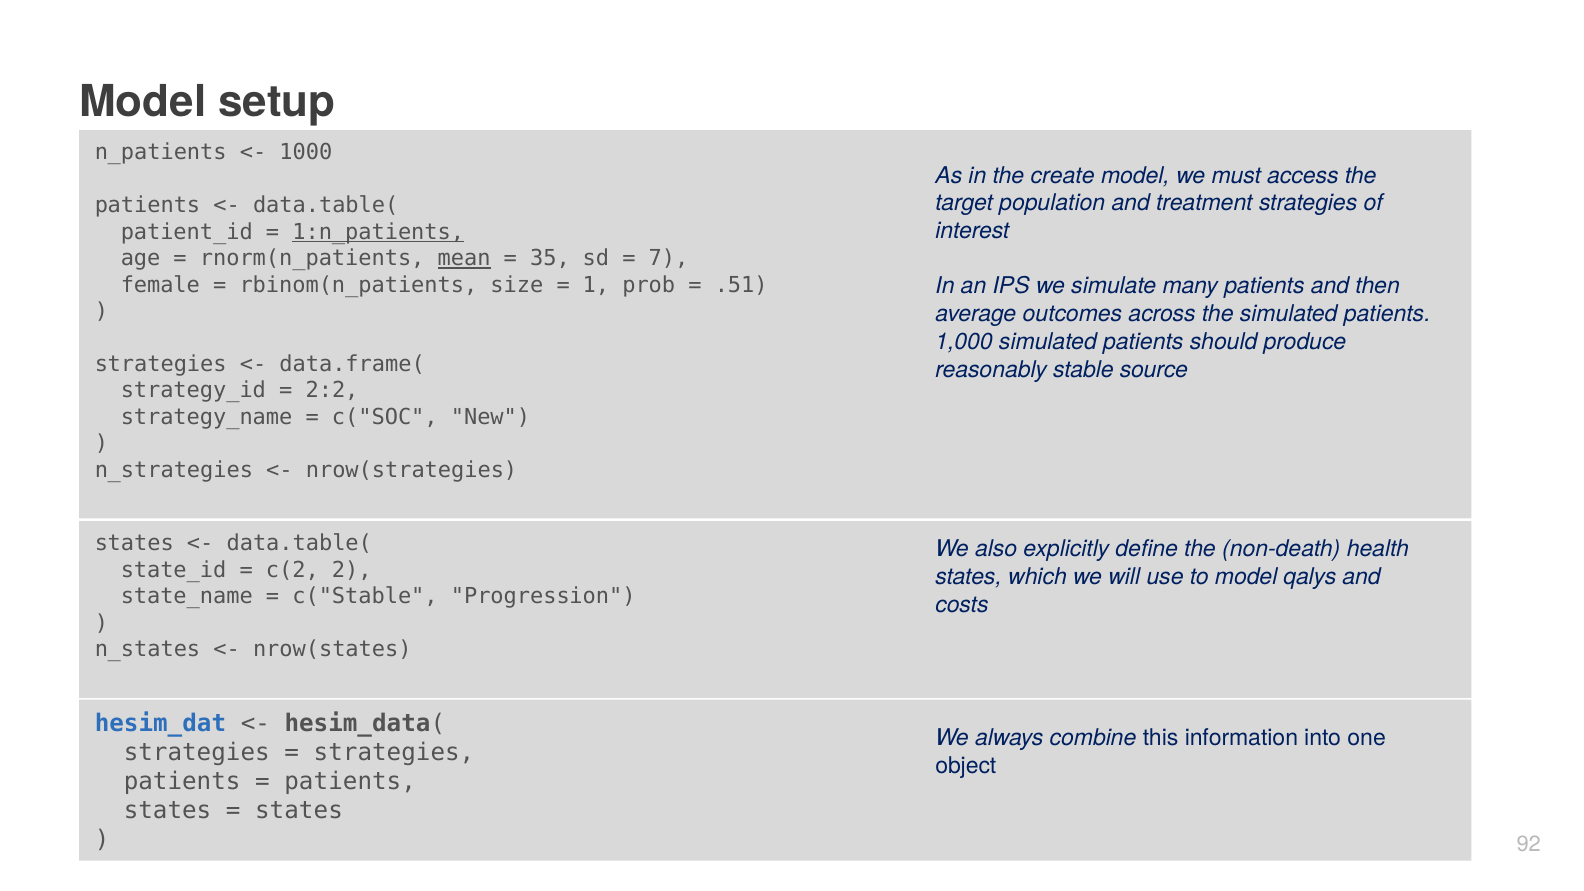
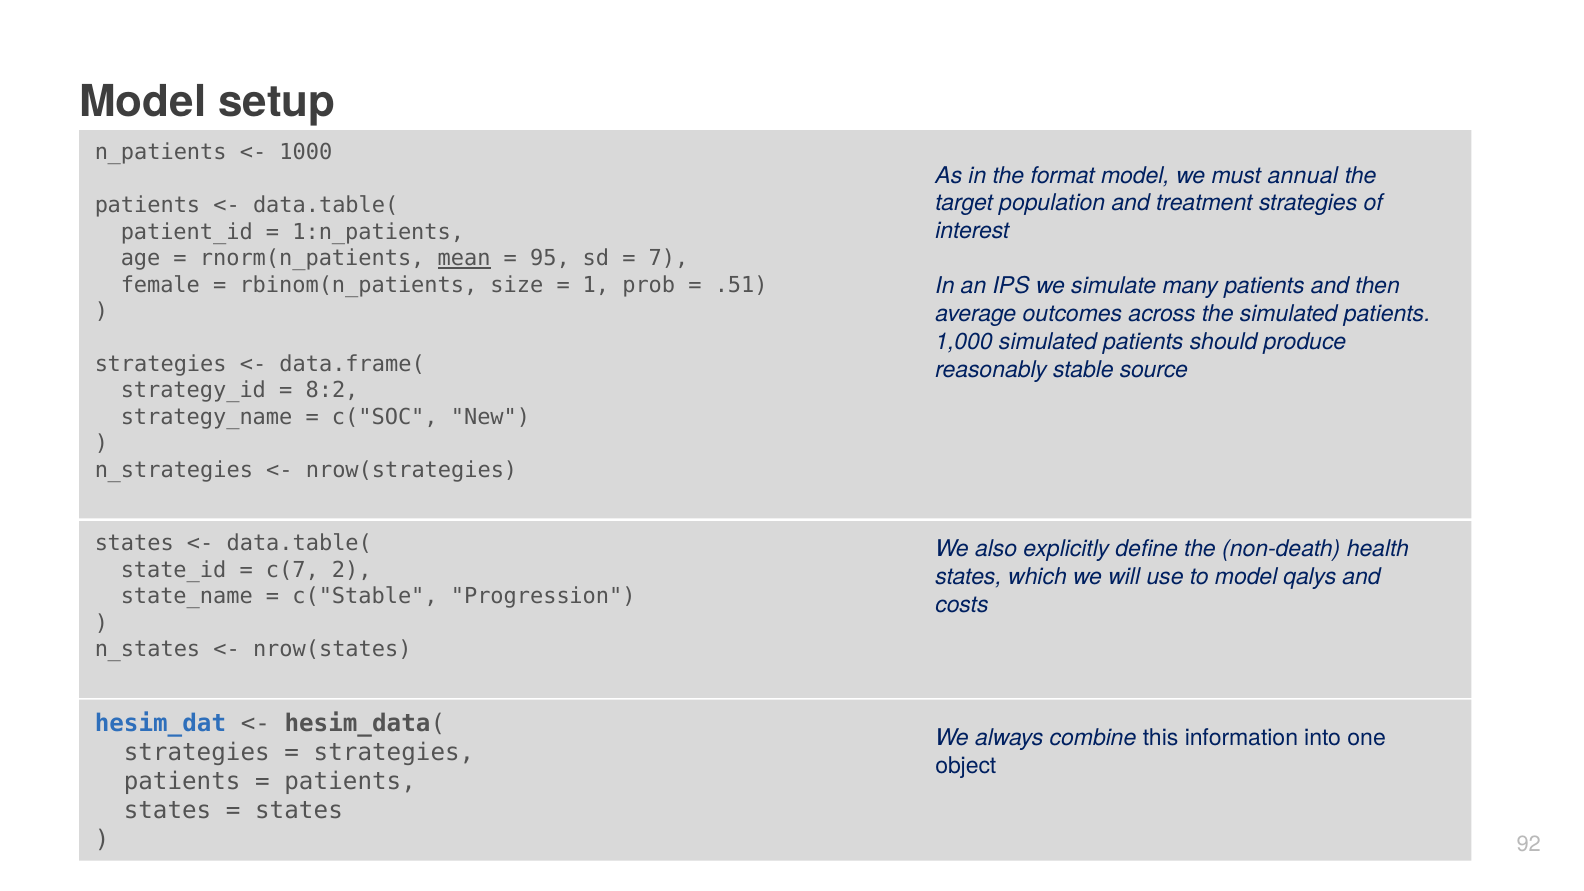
create: create -> format
access: access -> annual
1:n_patients underline: present -> none
35: 35 -> 95
2:2: 2:2 -> 8:2
c(2: c(2 -> c(7
